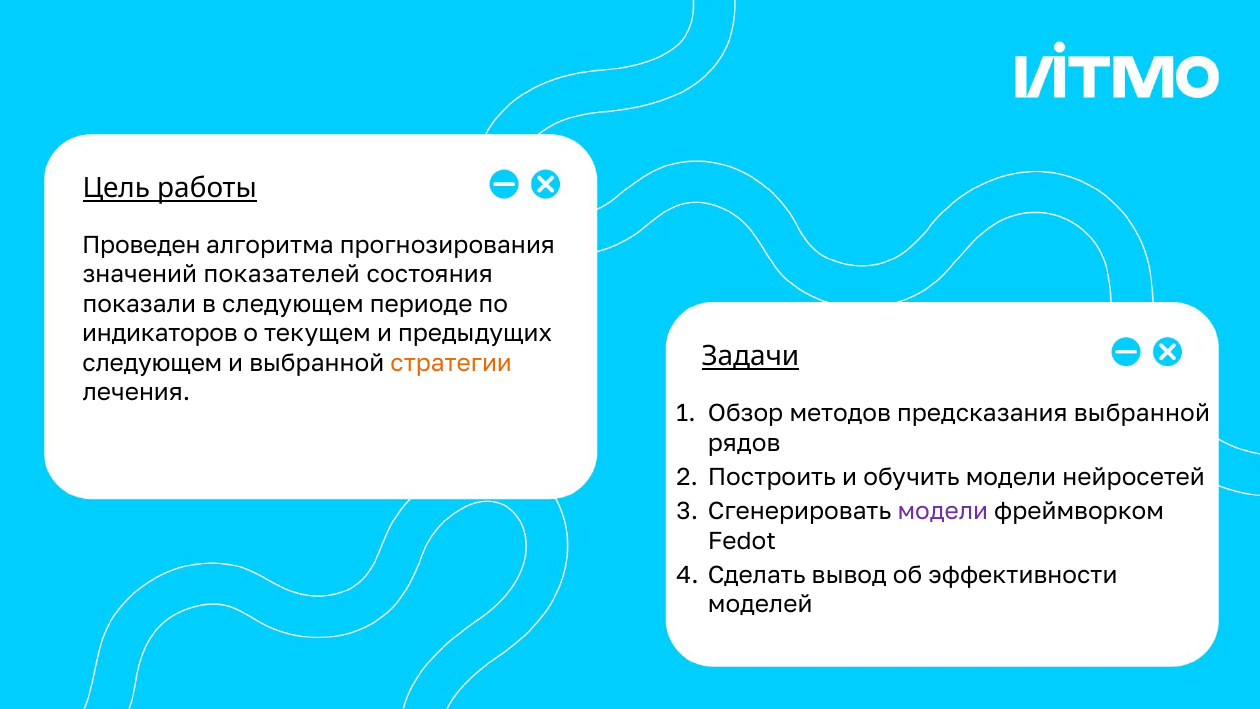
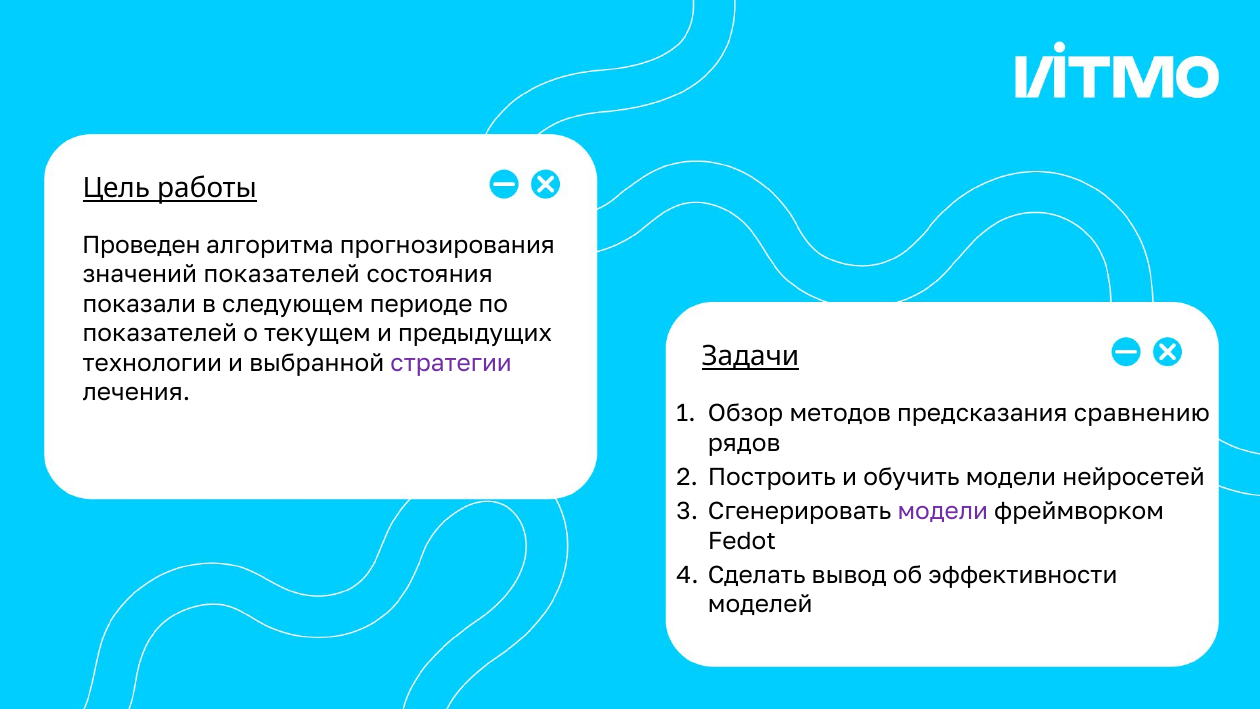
индикаторов at (160, 334): индикаторов -> показателей
следующем at (152, 363): следующем -> технологии
стратегии colour: orange -> purple
предсказания выбранной: выбранной -> сравнению
